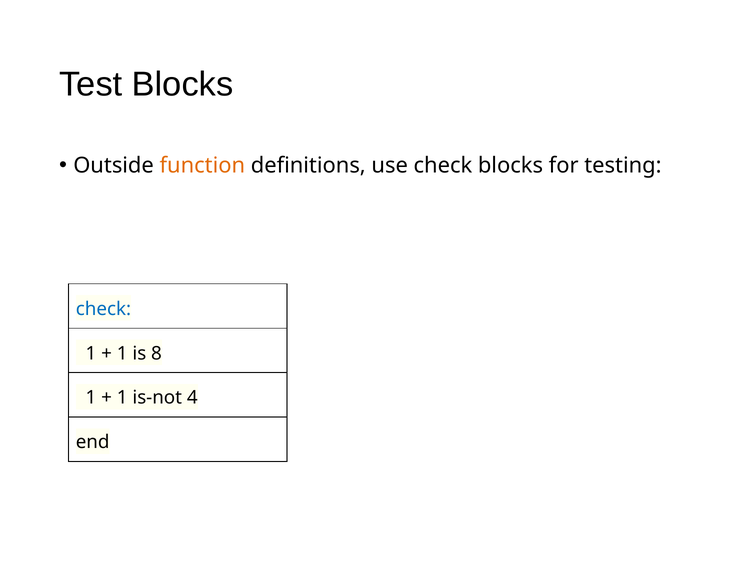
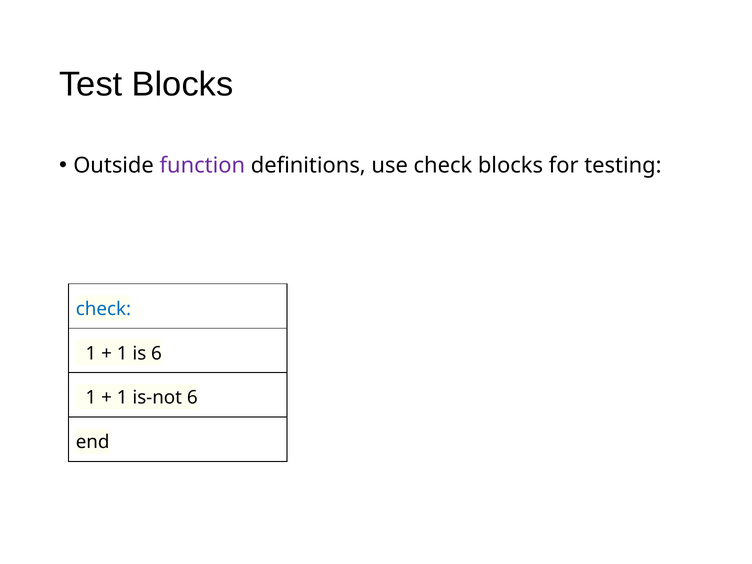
function colour: orange -> purple
is 8: 8 -> 6
is-not 4: 4 -> 6
